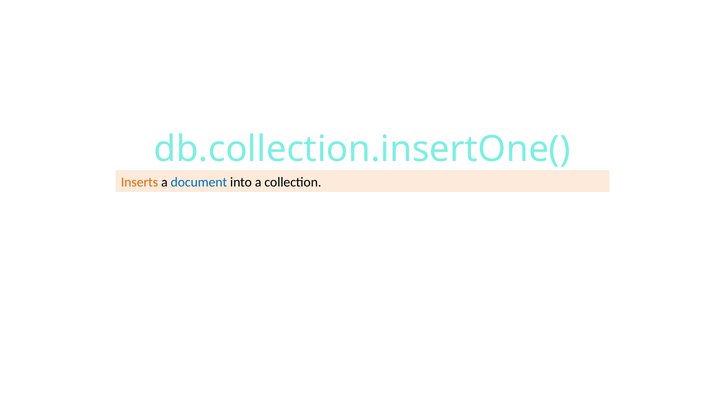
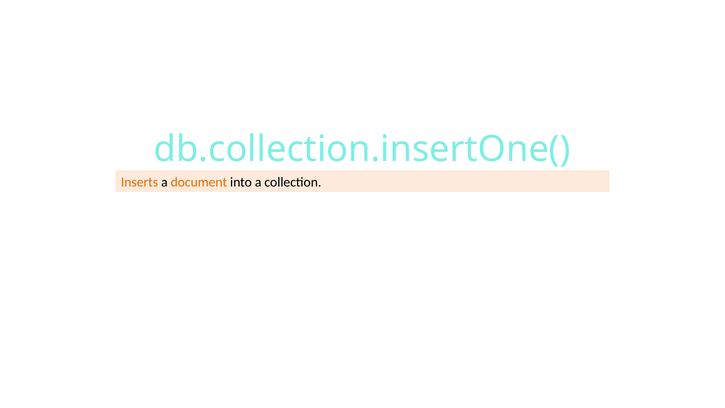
document colour: blue -> orange
